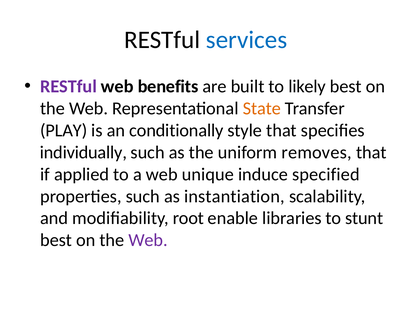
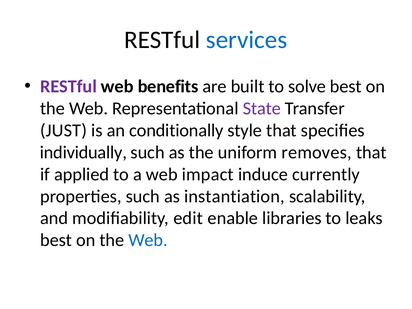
likely: likely -> solve
State colour: orange -> purple
PLAY: PLAY -> JUST
unique: unique -> impact
specified: specified -> currently
root: root -> edit
stunt: stunt -> leaks
Web at (148, 240) colour: purple -> blue
